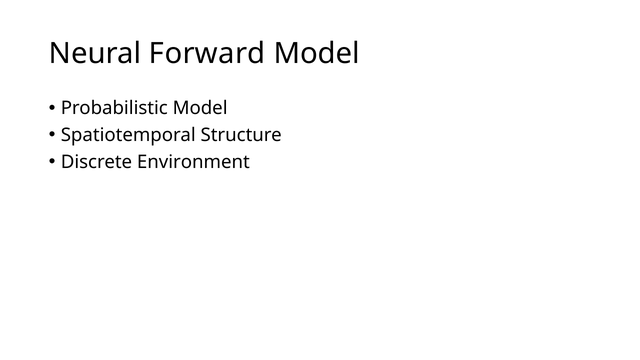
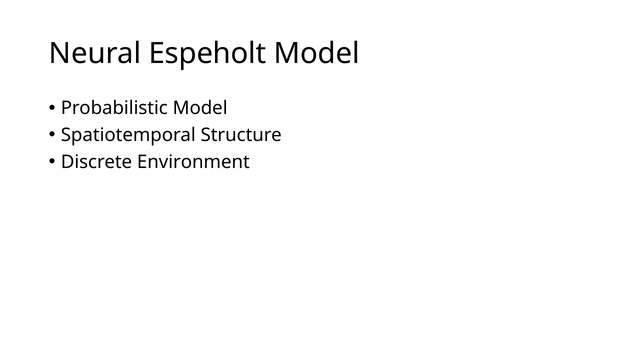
Forward: Forward -> Espeholt
